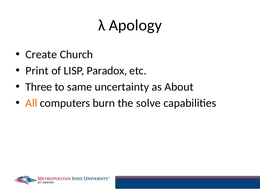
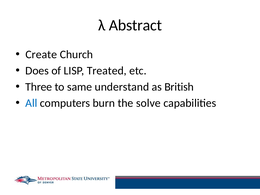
Apology: Apology -> Abstract
Print: Print -> Does
Paradox: Paradox -> Treated
uncertainty: uncertainty -> understand
About: About -> British
All colour: orange -> blue
